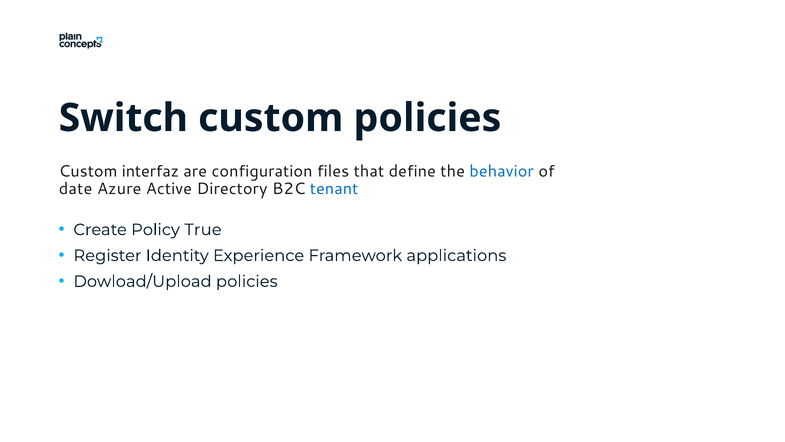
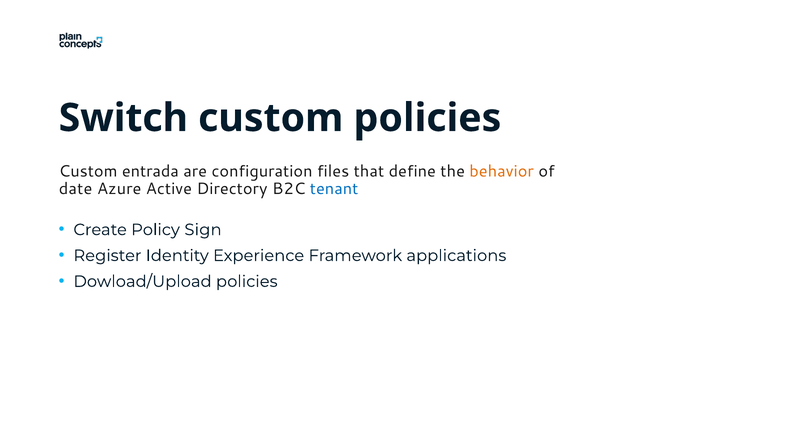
interfaz: interfaz -> entrada
behavior colour: blue -> orange
True: True -> Sign
